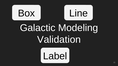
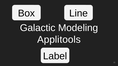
Validation: Validation -> Applitools
